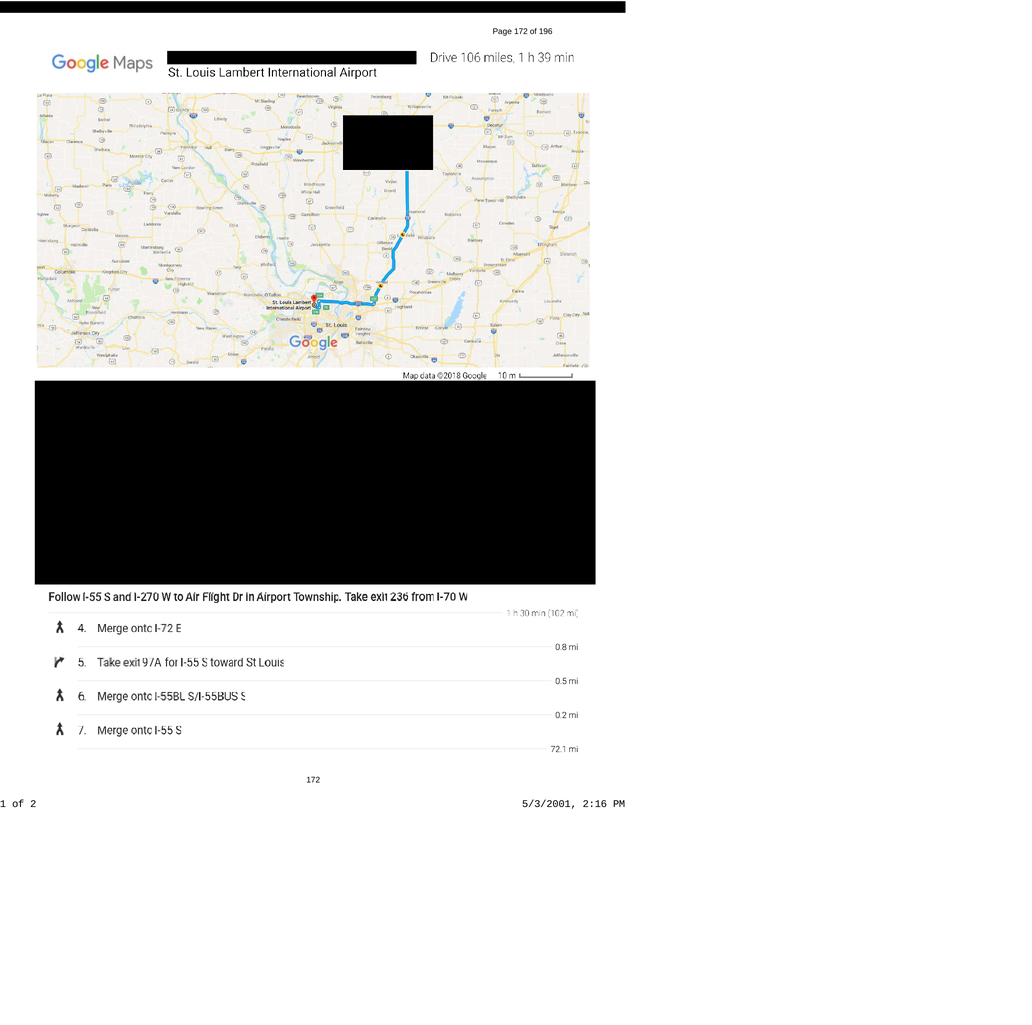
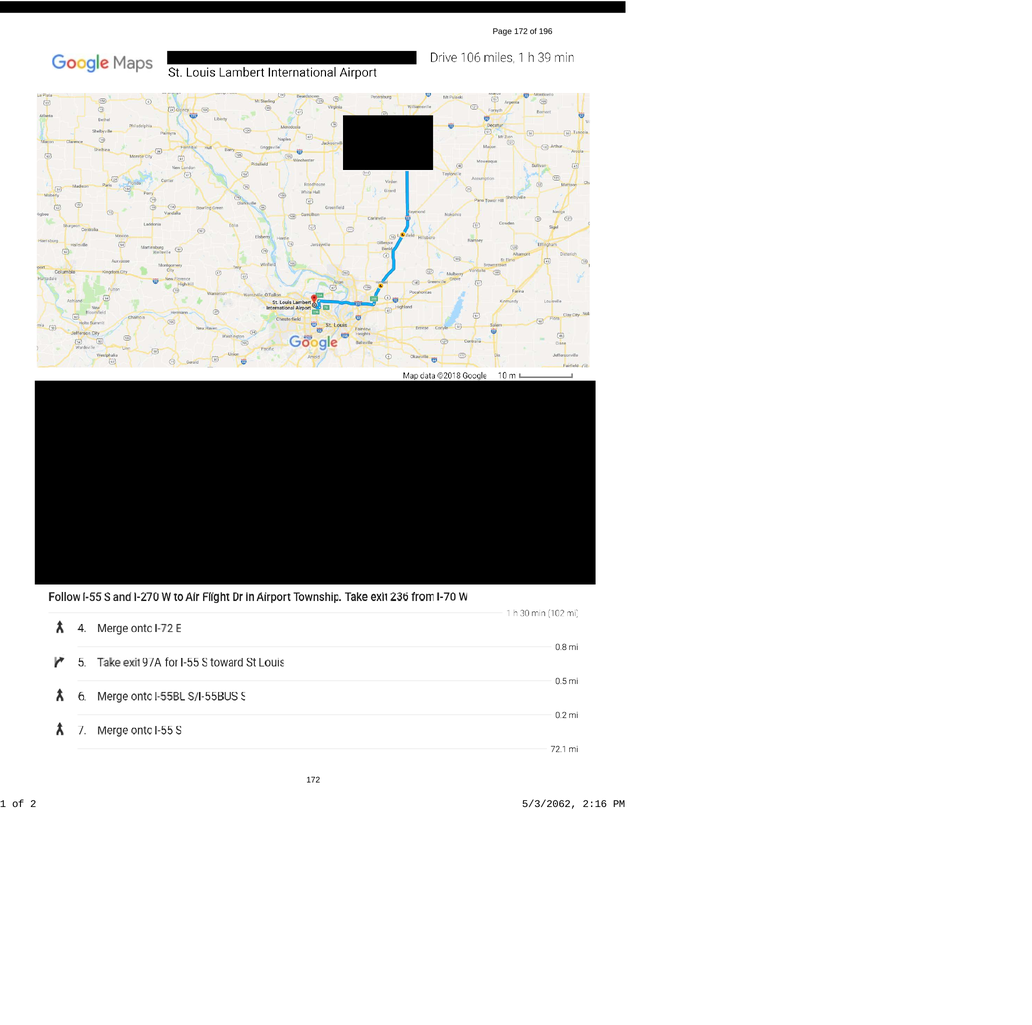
5/3/2001: 5/3/2001 -> 5/3/2062
